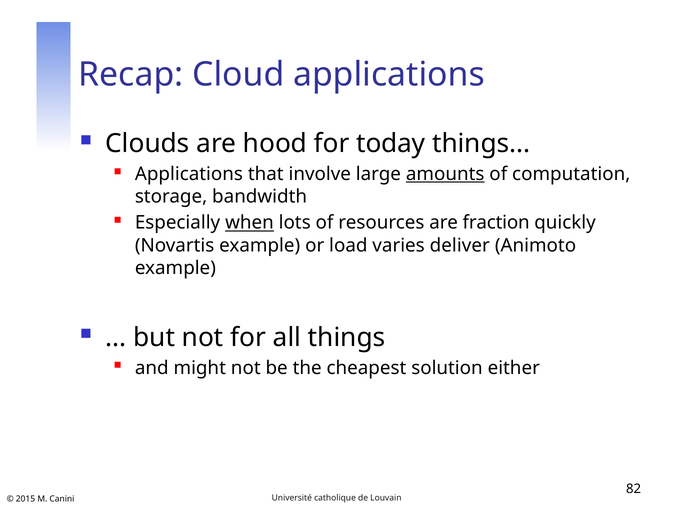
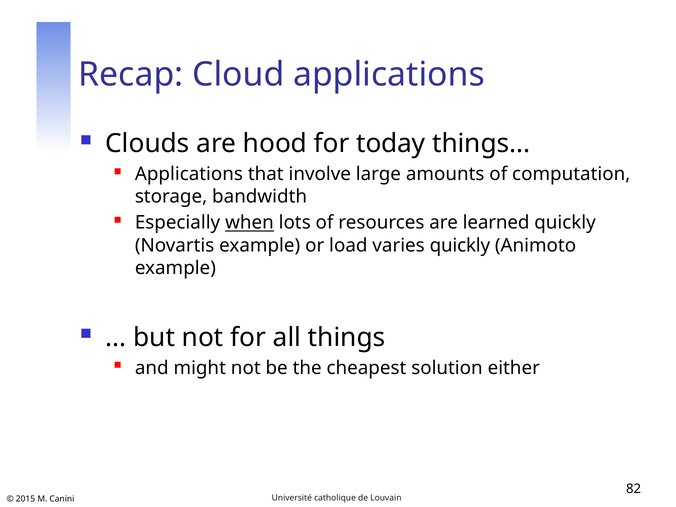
amounts underline: present -> none
fraction: fraction -> learned
varies deliver: deliver -> quickly
